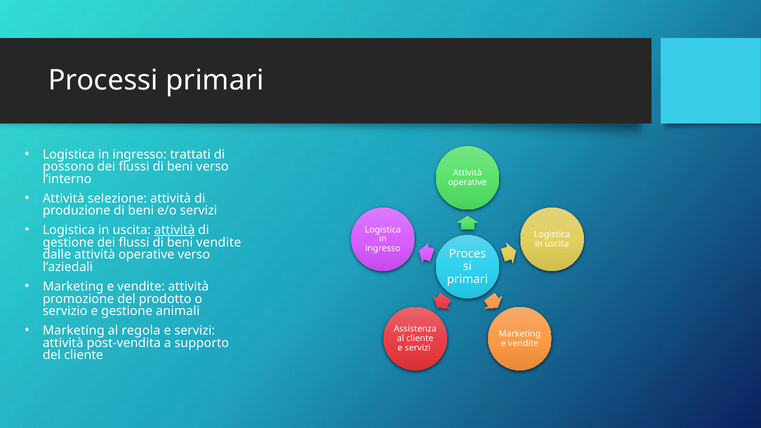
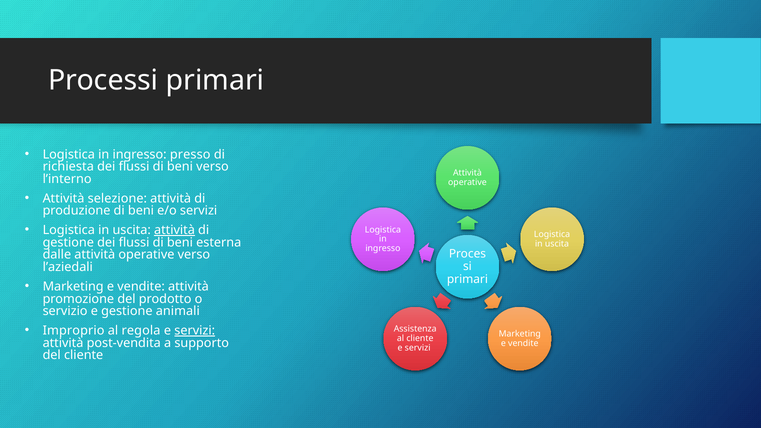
trattati: trattati -> presso
possono: possono -> richiesta
beni vendite: vendite -> esterna
Marketing at (74, 331): Marketing -> Improprio
servizi at (195, 331) underline: none -> present
